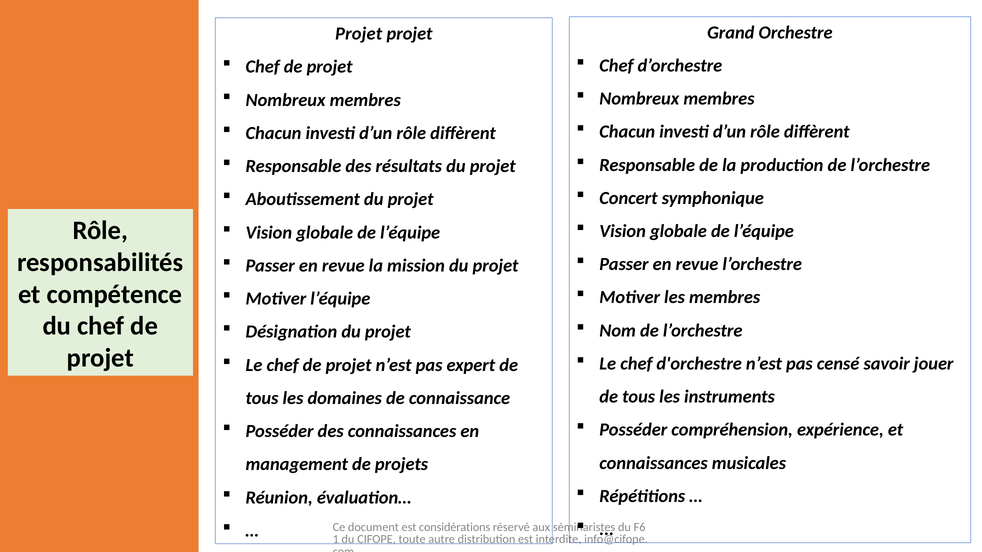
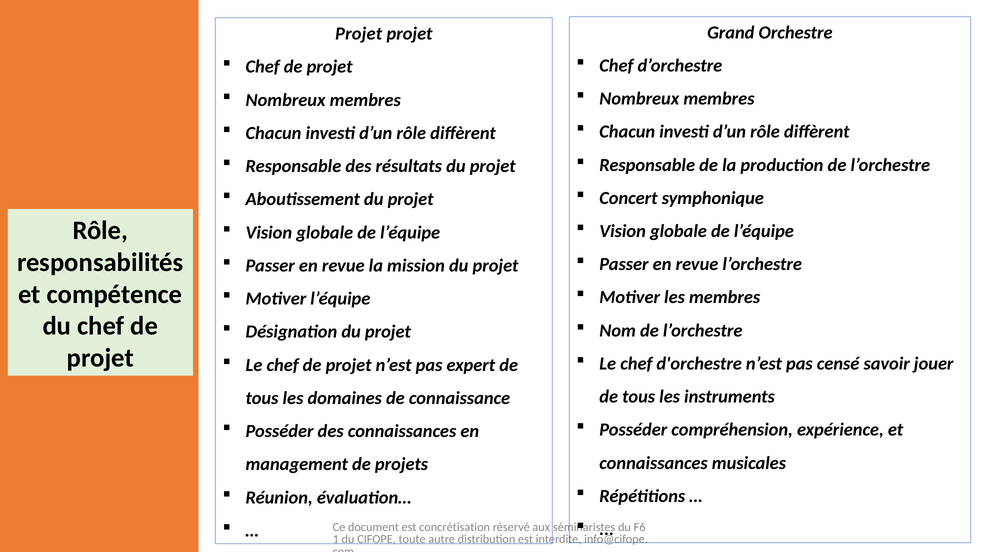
considérations: considérations -> concrétisation
